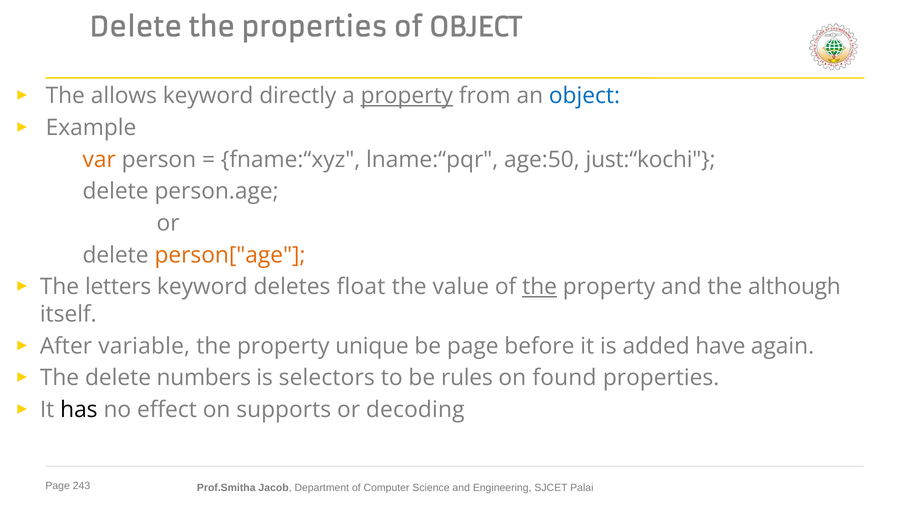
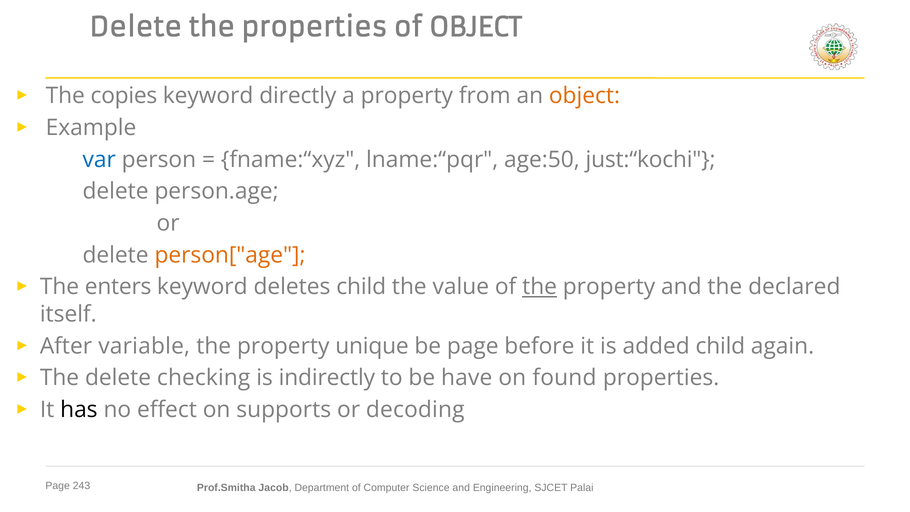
allows: allows -> copies
property at (407, 96) underline: present -> none
object at (584, 96) colour: blue -> orange
var colour: orange -> blue
letters: letters -> enters
deletes float: float -> child
although: although -> declared
added have: have -> child
numbers: numbers -> checking
selectors: selectors -> indirectly
rules: rules -> have
